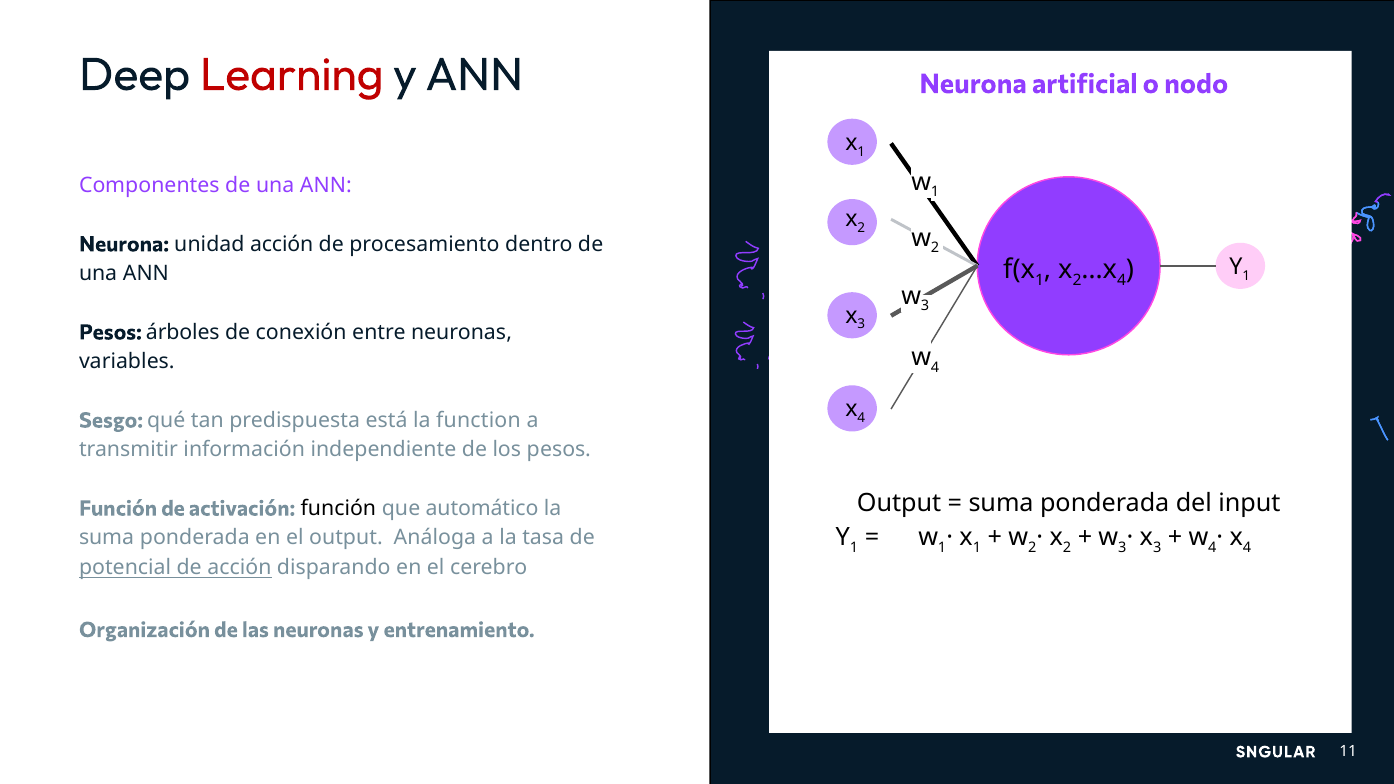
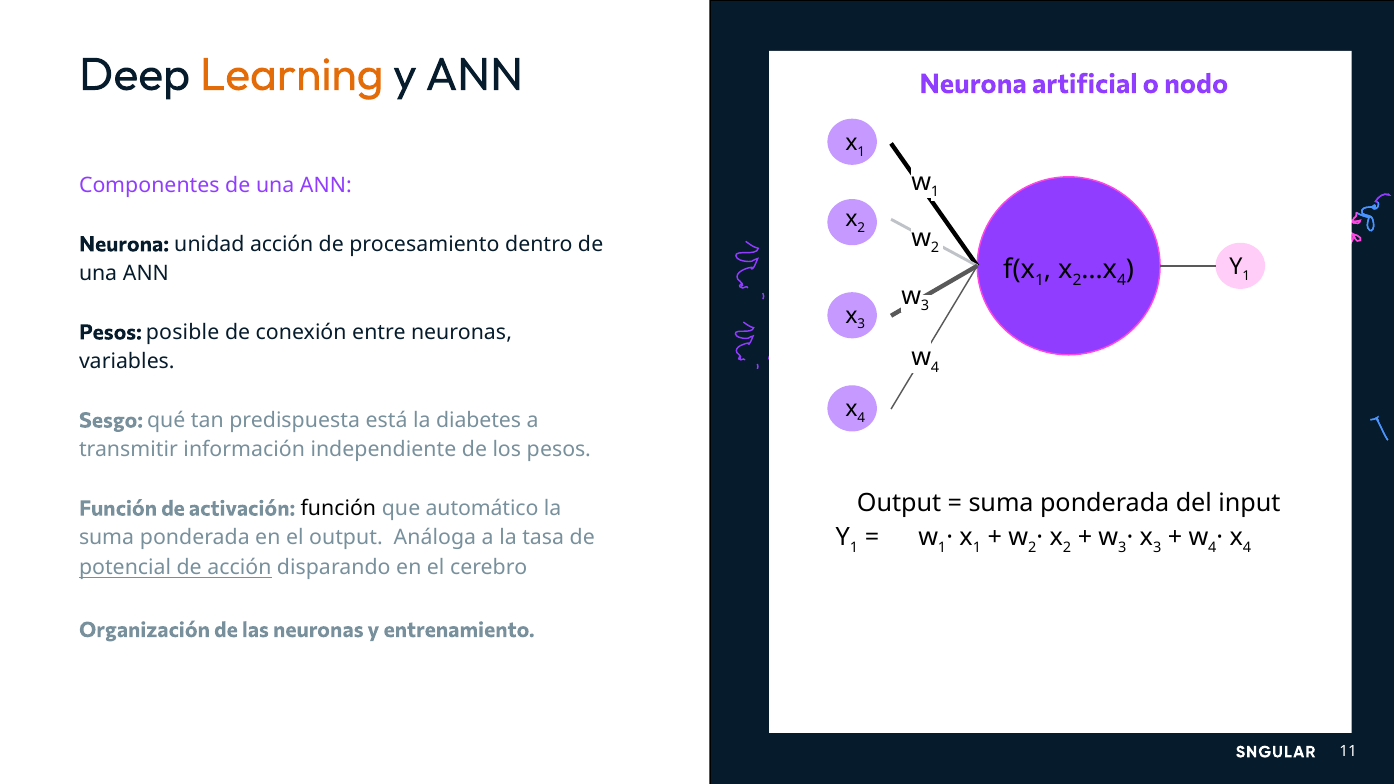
Learning colour: red -> orange
árboles: árboles -> posible
function: function -> diabetes
